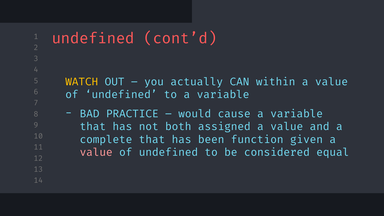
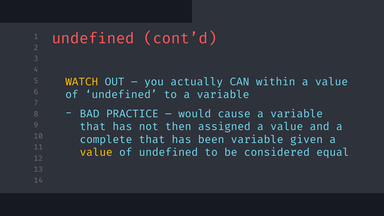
both: both -> then
been function: function -> variable
value at (96, 152) colour: pink -> yellow
